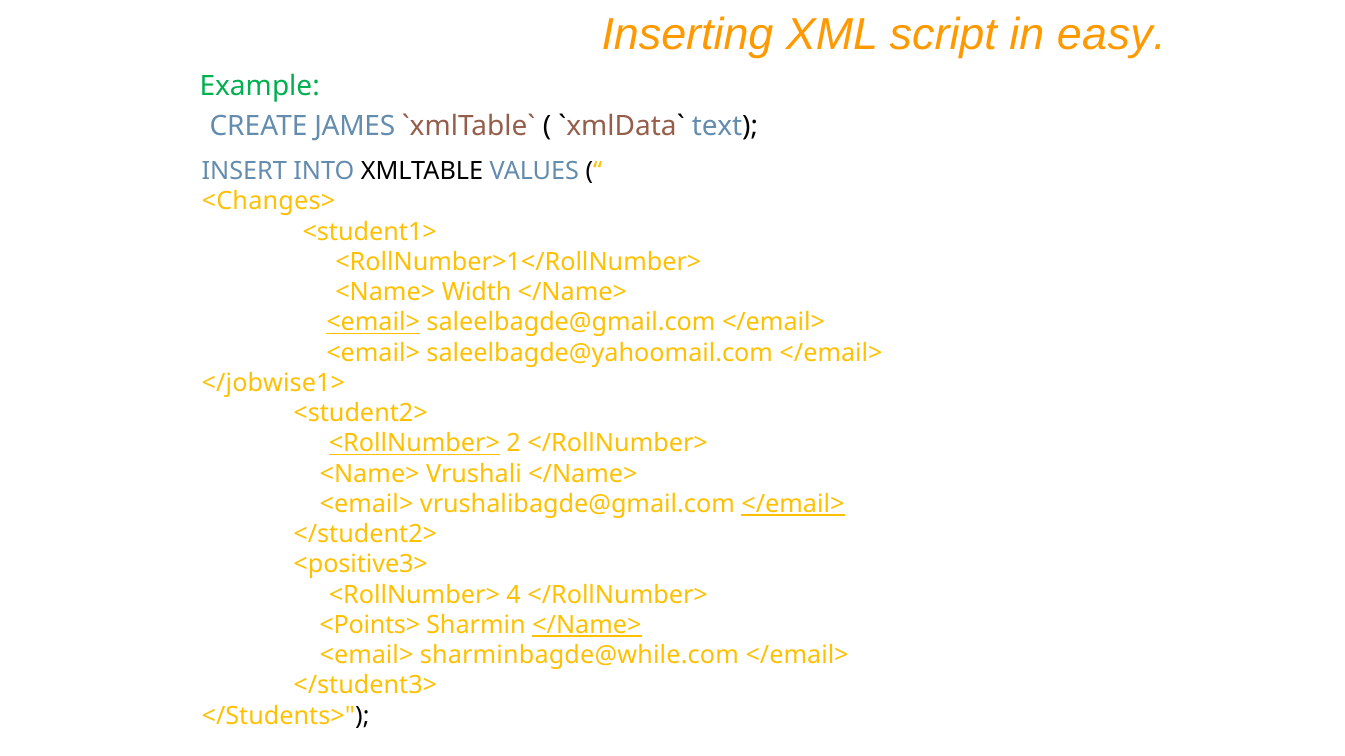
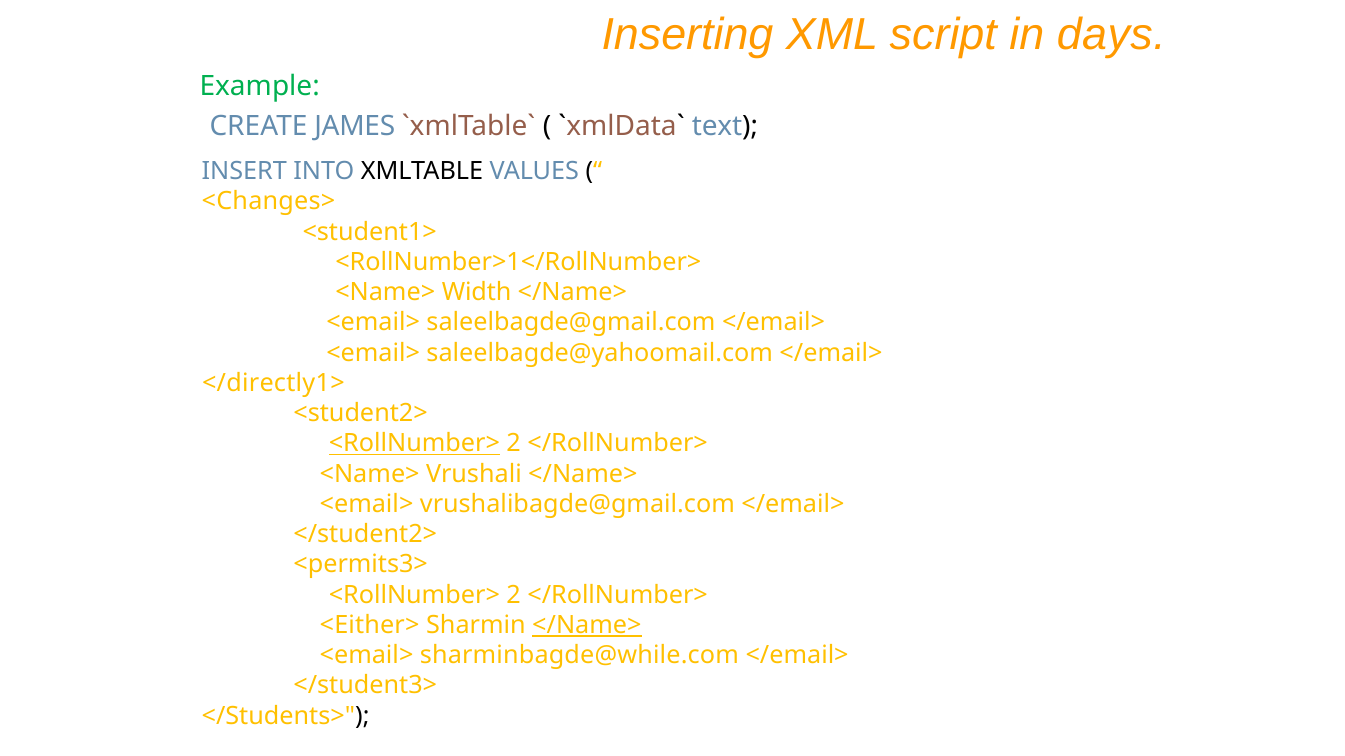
easy: easy -> days
<email> at (373, 323) underline: present -> none
</jobwise1>: </jobwise1> -> </directly1>
</email> at (793, 504) underline: present -> none
<positive3>: <positive3> -> <permits3>
4 at (514, 595): 4 -> 2
<Points>: <Points> -> <Either>
